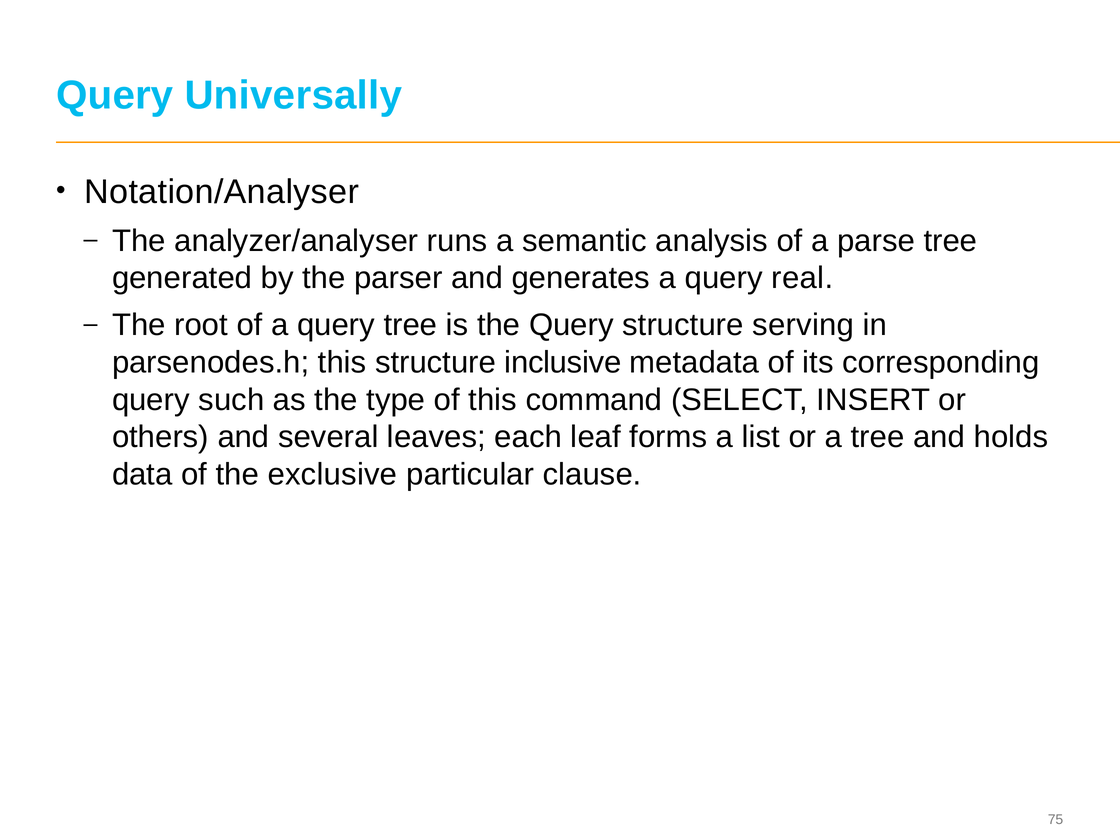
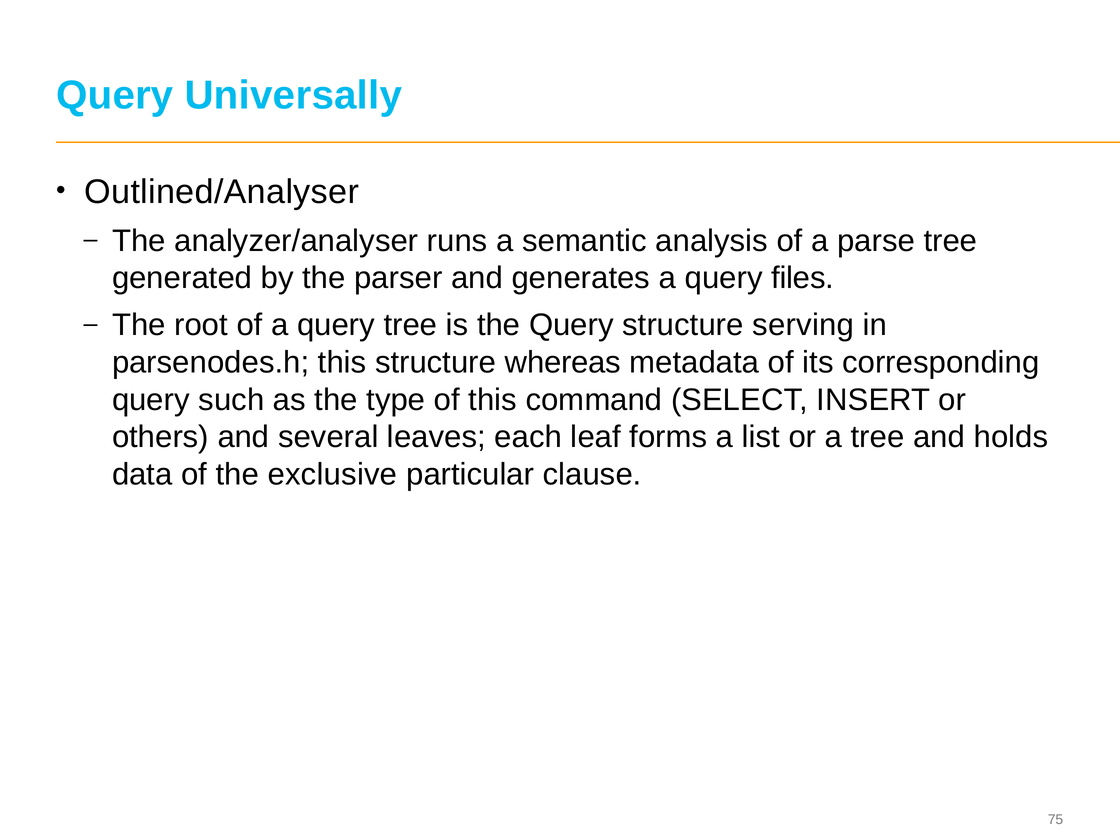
Notation/Analyser: Notation/Analyser -> Outlined/Analyser
real: real -> files
inclusive: inclusive -> whereas
